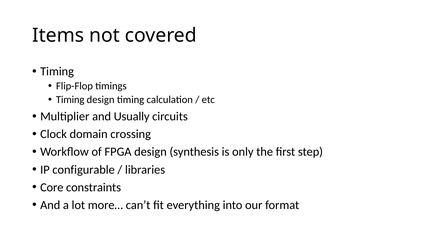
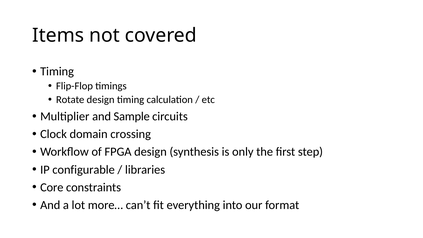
Timing at (70, 100): Timing -> Rotate
Usually: Usually -> Sample
